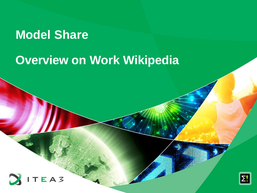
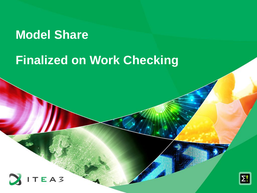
Overview: Overview -> Finalized
Wikipedia: Wikipedia -> Checking
